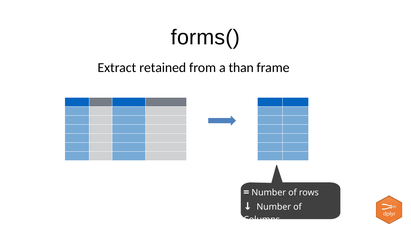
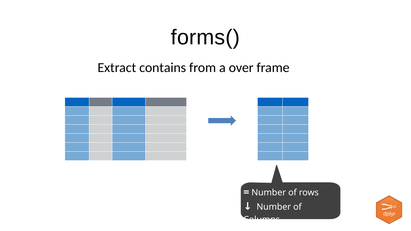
retained: retained -> contains
than: than -> over
